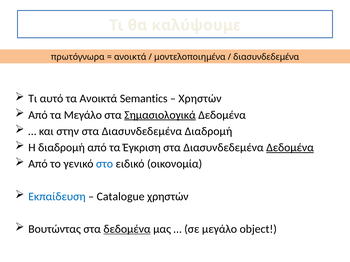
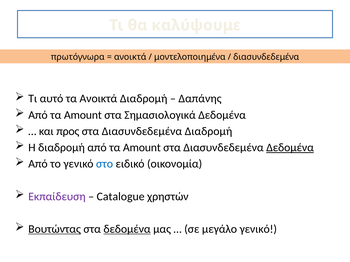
Ανοικτά Semantics: Semantics -> Διαδρομή
Χρηστών at (200, 99): Χρηστών -> Δαπάνης
Μεγάλο at (83, 115): Μεγάλο -> Amount
Σημασιολογικά underline: present -> none
στην: στην -> προς
διαδρομή από τα Έγκριση: Έγκριση -> Amount
Εκπαίδευση colour: blue -> purple
Βουτώντας underline: none -> present
μεγάλο object: object -> γενικό
